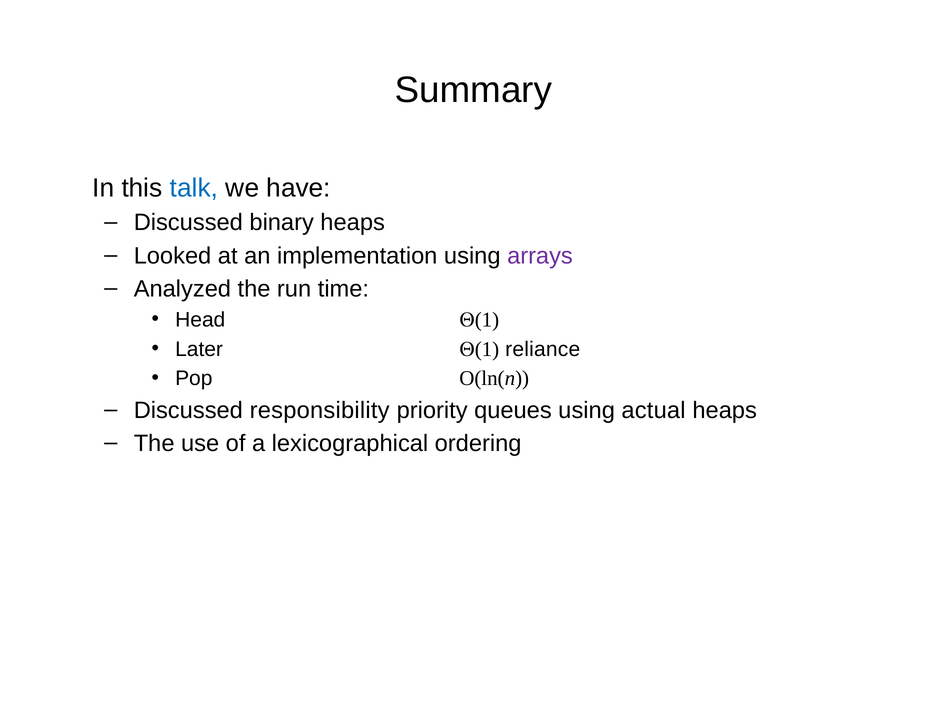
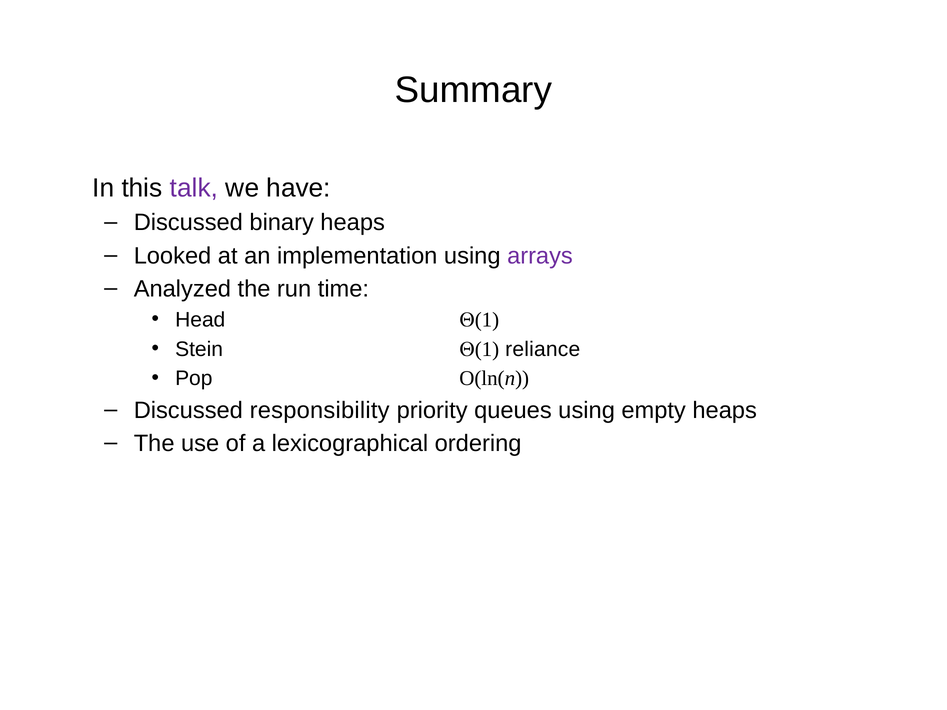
talk colour: blue -> purple
Later: Later -> Stein
actual: actual -> empty
